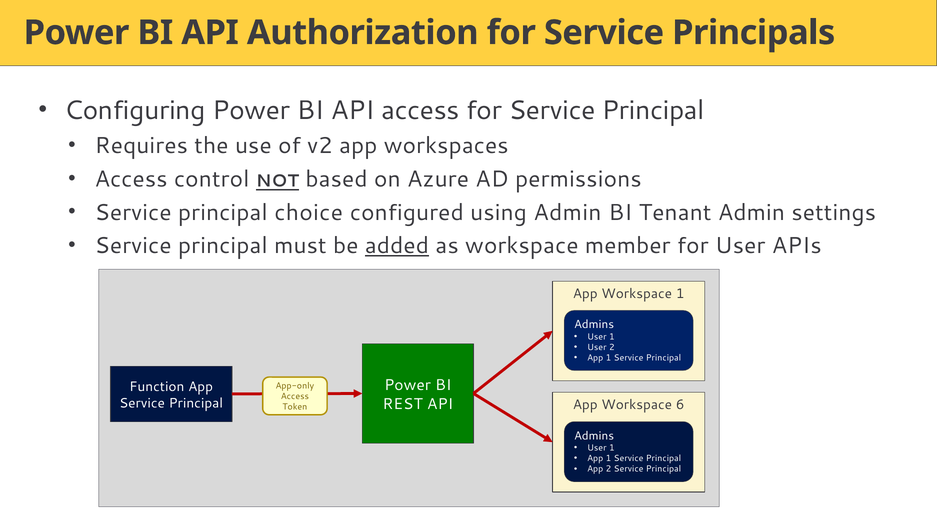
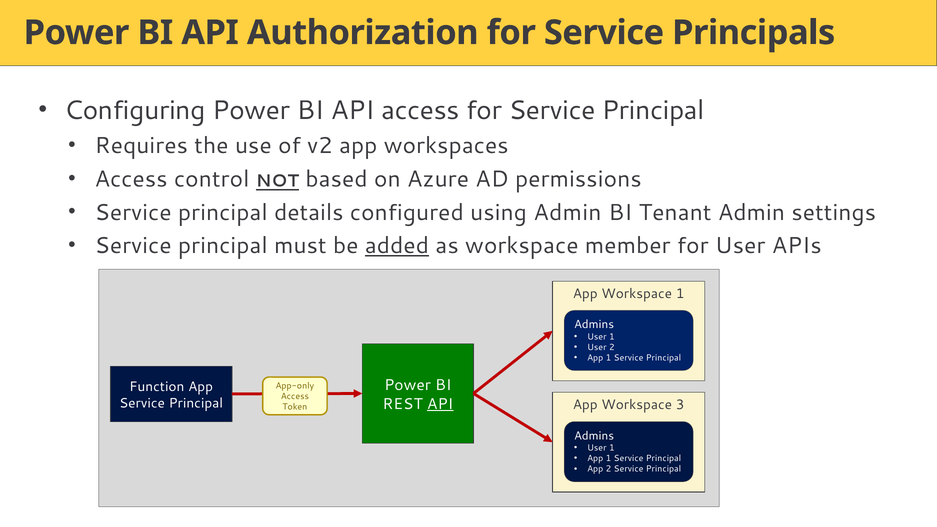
choice: choice -> details
6: 6 -> 3
API at (440, 404) underline: none -> present
